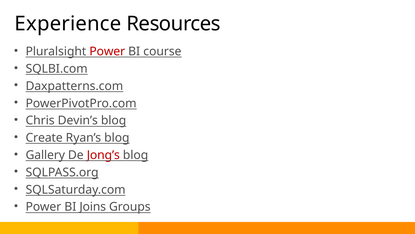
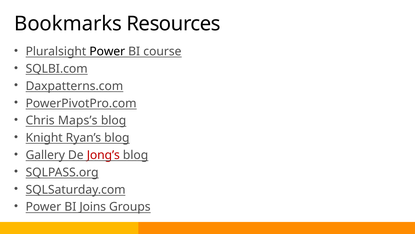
Experience: Experience -> Bookmarks
Power at (107, 51) colour: red -> black
Devin’s: Devin’s -> Maps’s
Create: Create -> Knight
